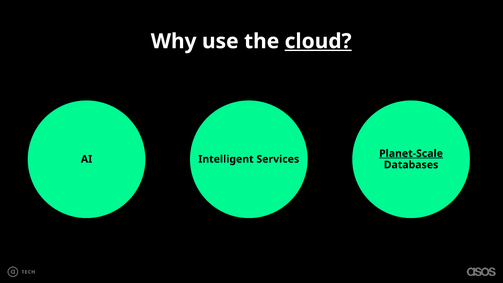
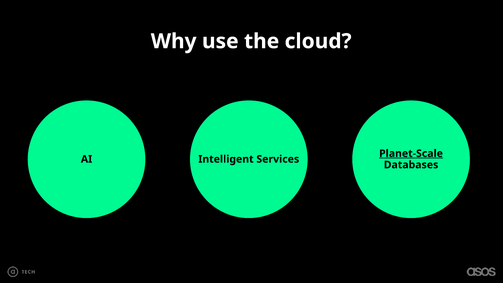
cloud underline: present -> none
